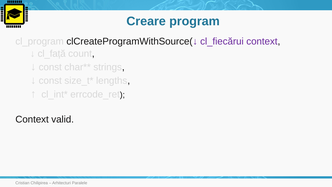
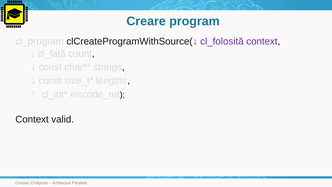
cl_fiecărui: cl_fiecărui -> cl_folosită
